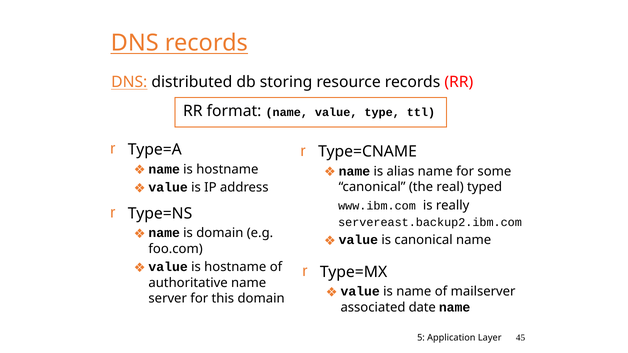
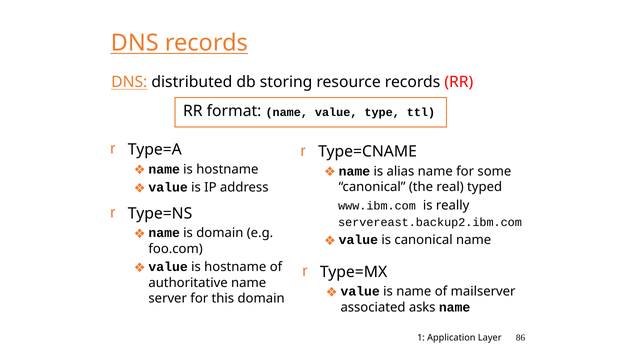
date: date -> asks
5: 5 -> 1
45: 45 -> 86
